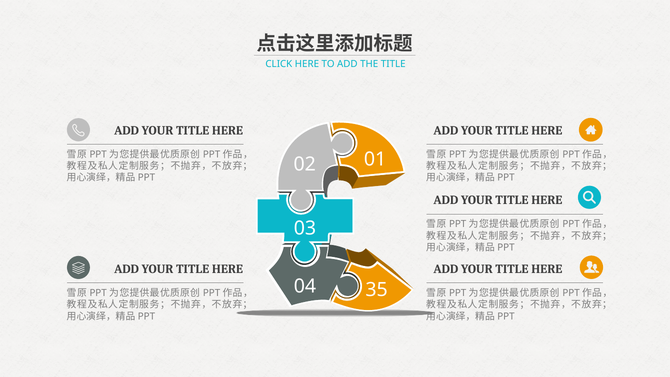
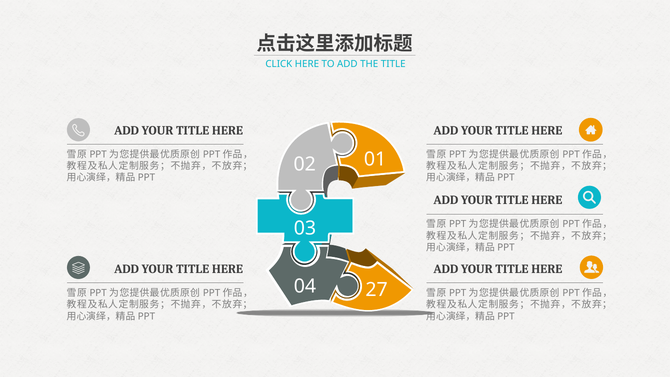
35: 35 -> 27
